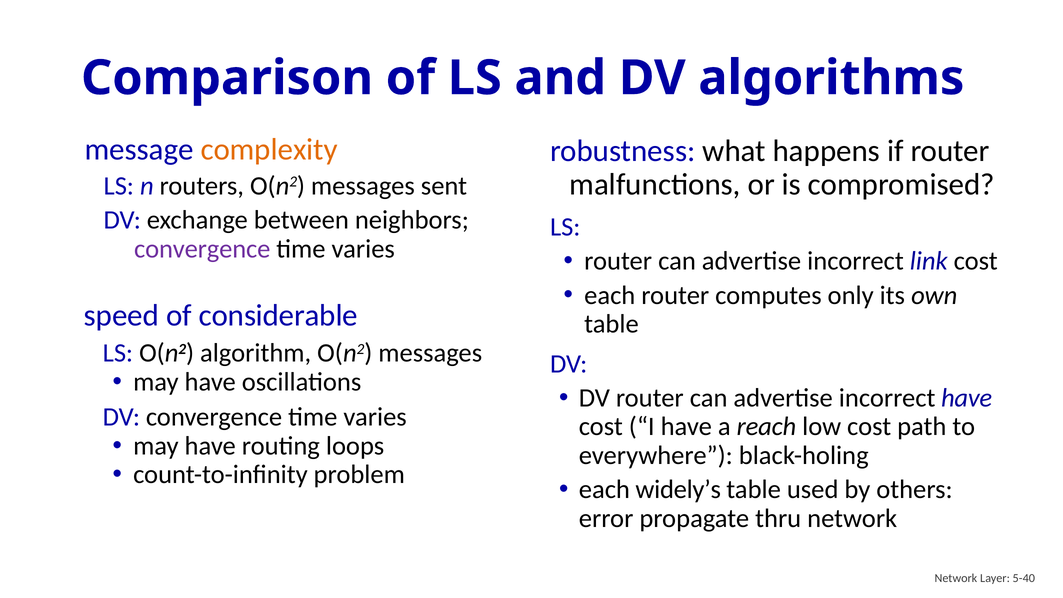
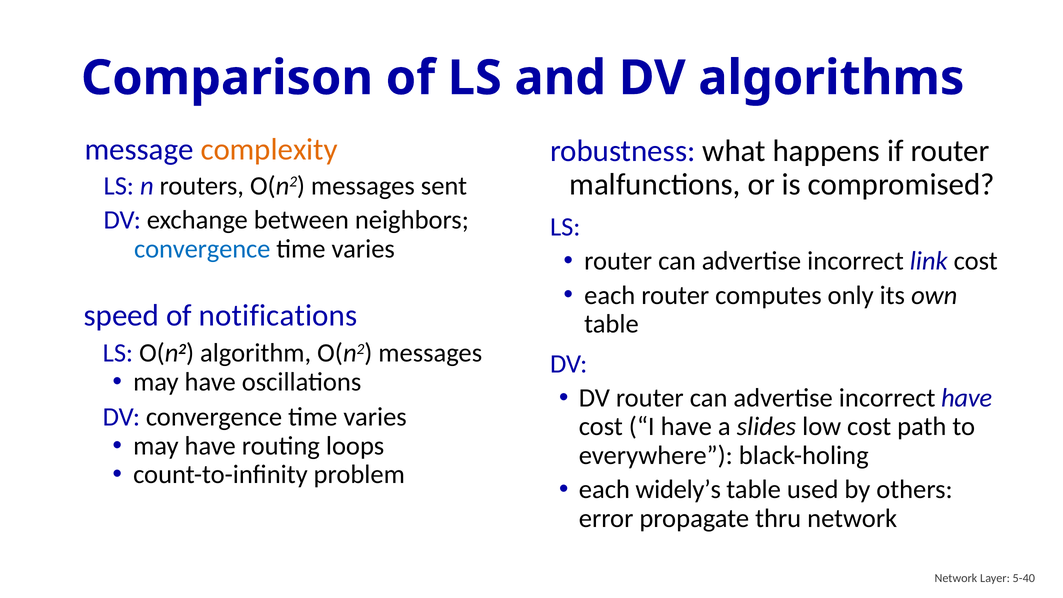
convergence at (202, 249) colour: purple -> blue
considerable: considerable -> notifications
reach: reach -> slides
